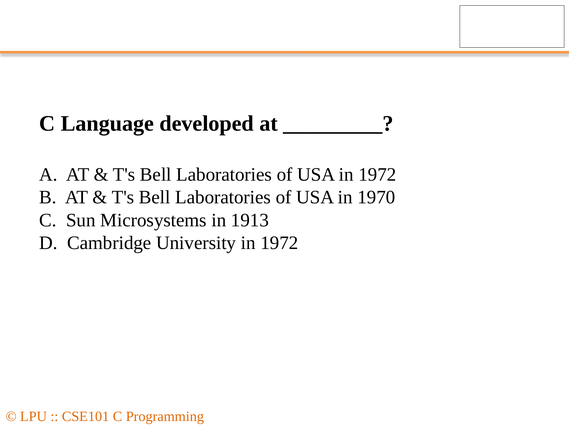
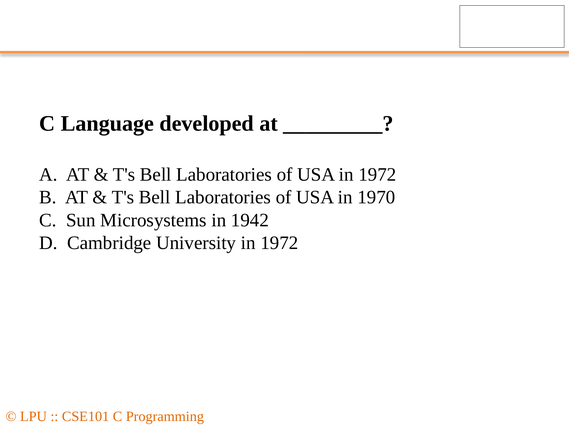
1913: 1913 -> 1942
